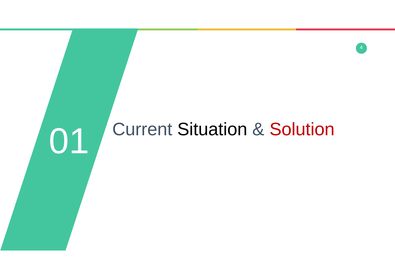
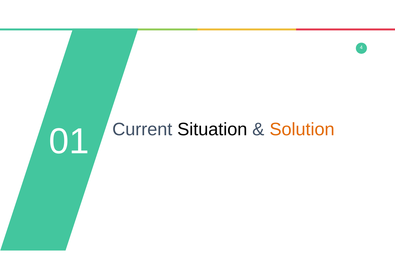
Solution colour: red -> orange
